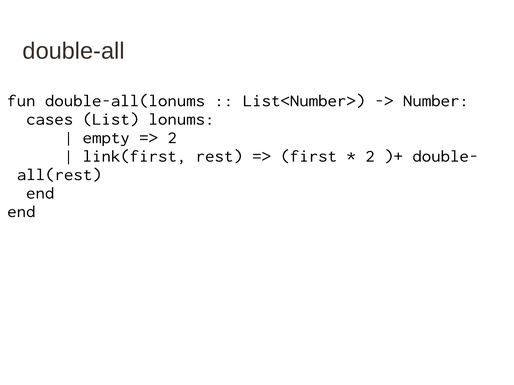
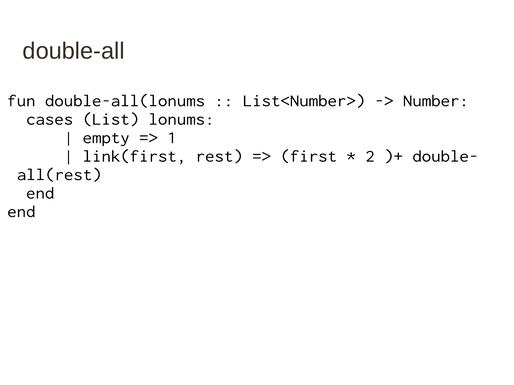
2 at (172, 138): 2 -> 1
